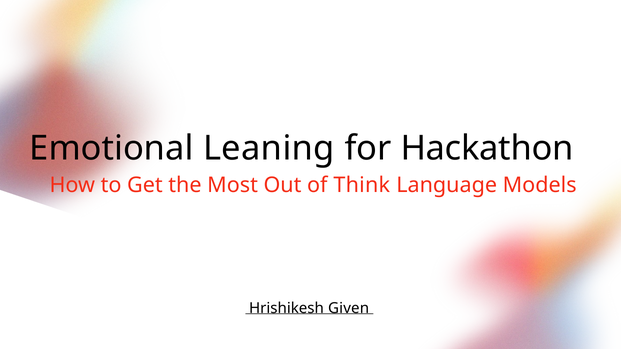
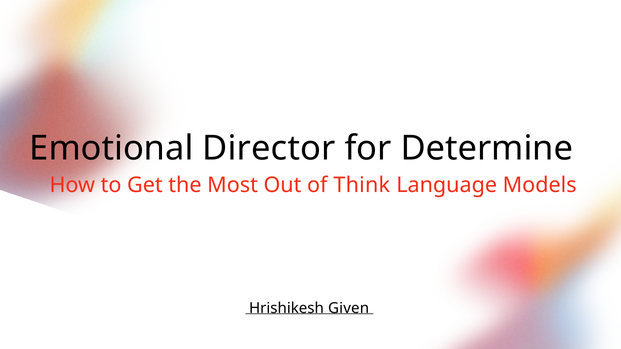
Leaning: Leaning -> Director
Hackathon: Hackathon -> Determine
